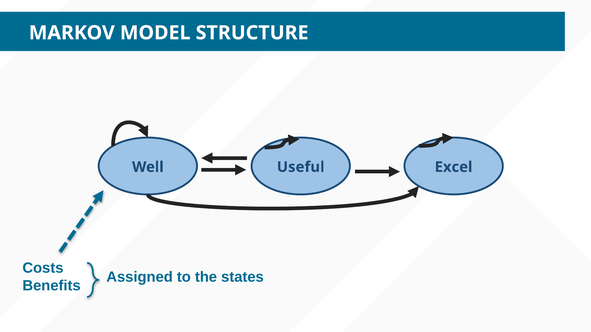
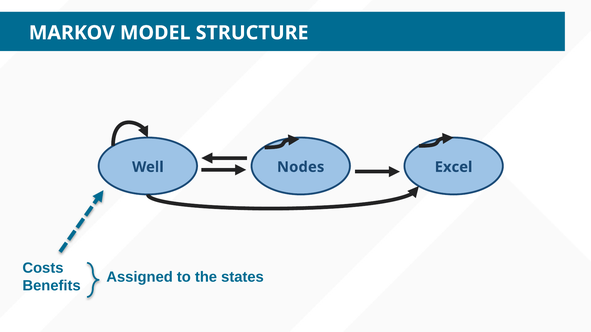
Useful: Useful -> Nodes
